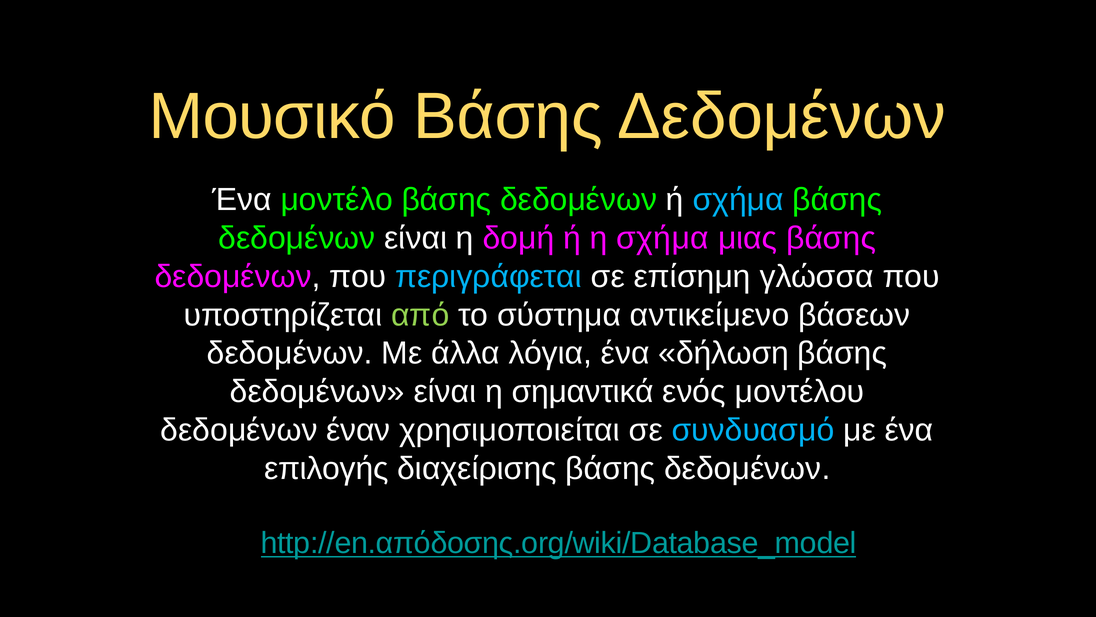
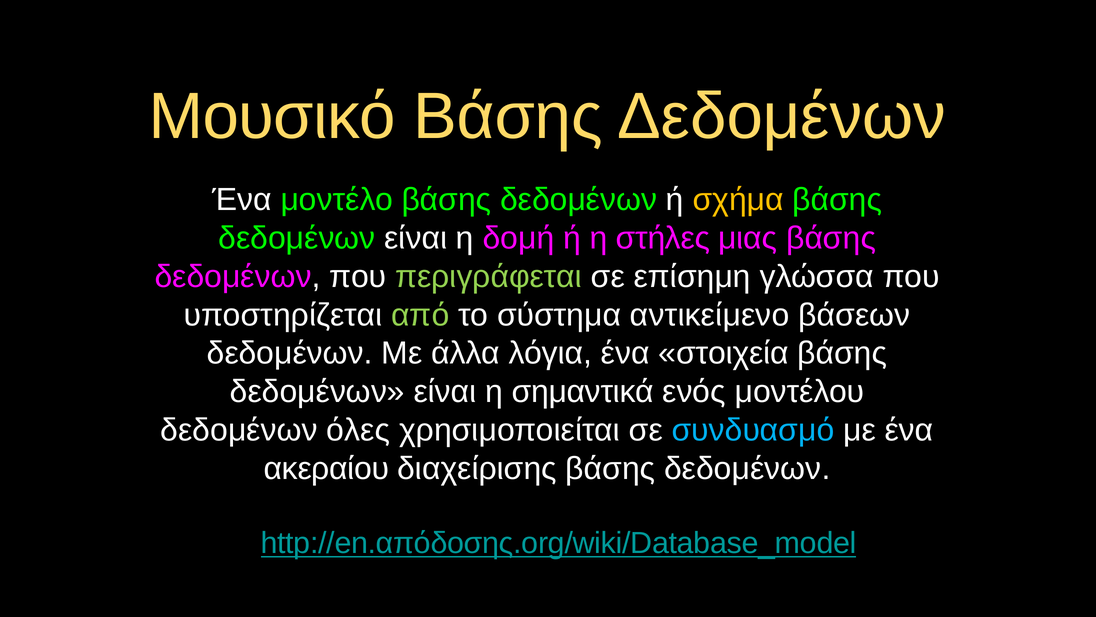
σχήμα at (738, 200) colour: light blue -> yellow
η σχήμα: σχήμα -> στήλες
περιγράφεται colour: light blue -> light green
δήλωση: δήλωση -> στοιχεία
έναν: έναν -> όλες
επιλογής: επιλογής -> ακεραίου
